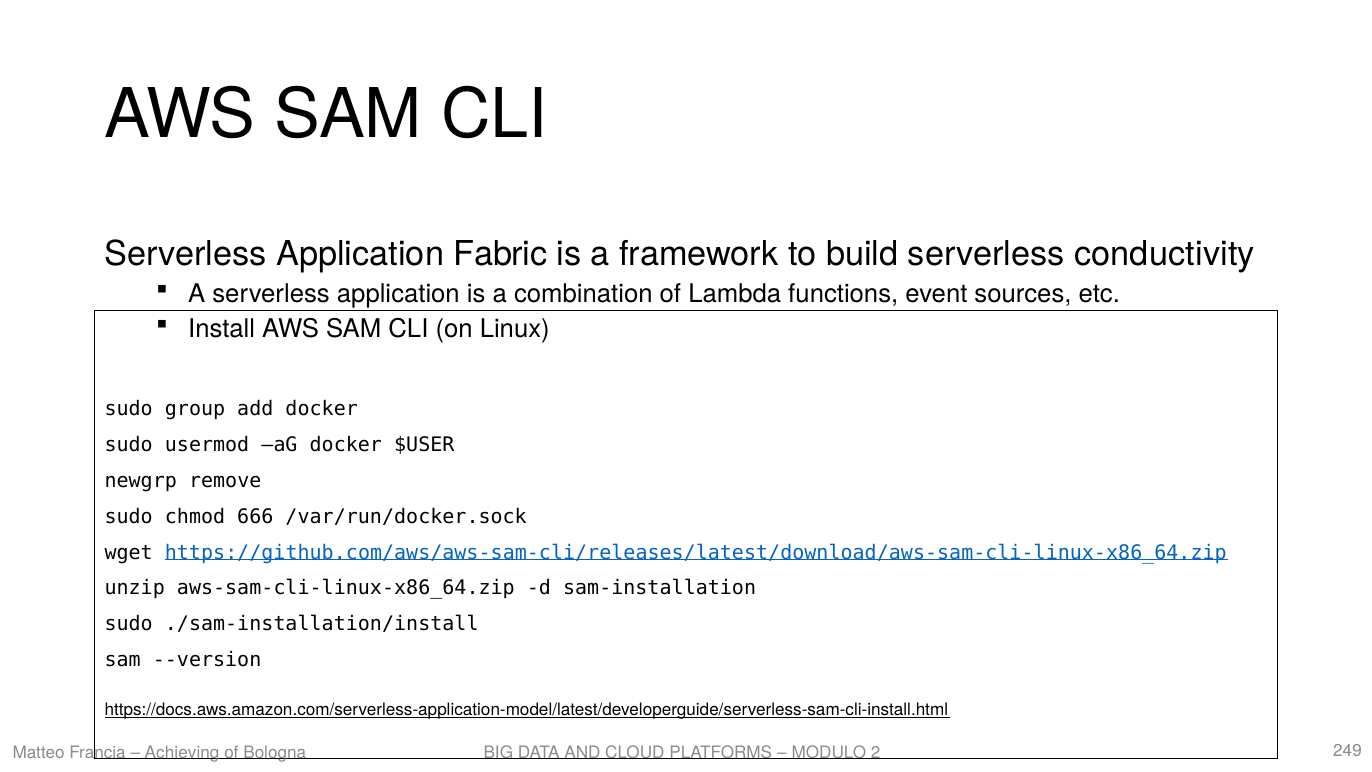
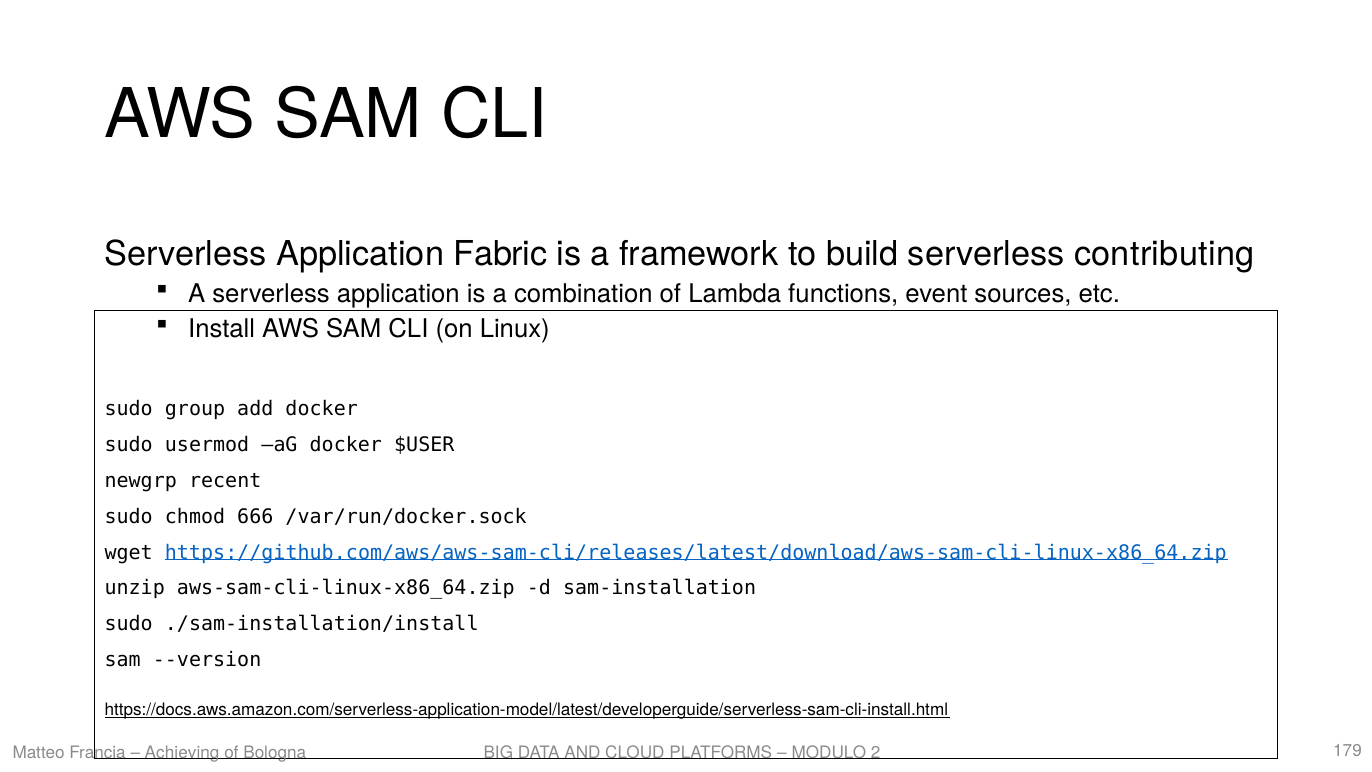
conductivity: conductivity -> contributing
remove: remove -> recent
249: 249 -> 179
